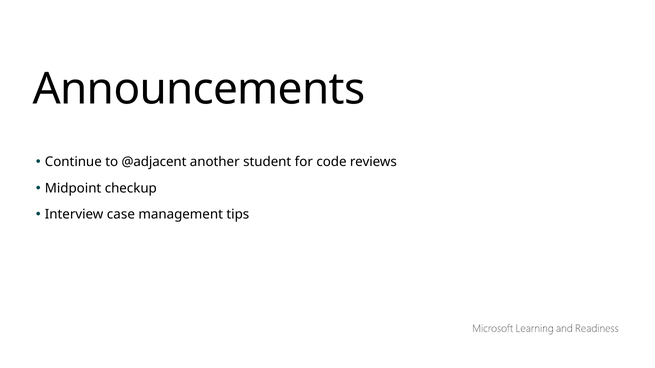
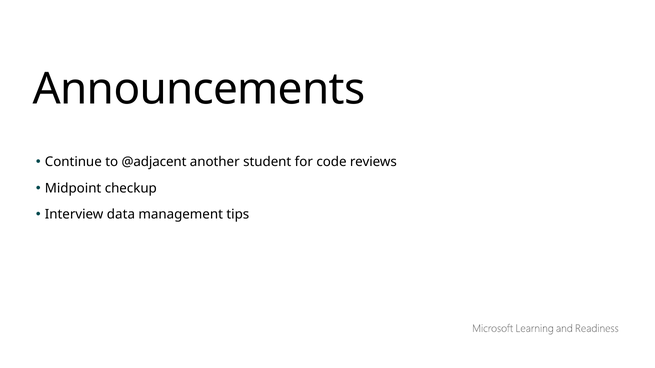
case: case -> data
